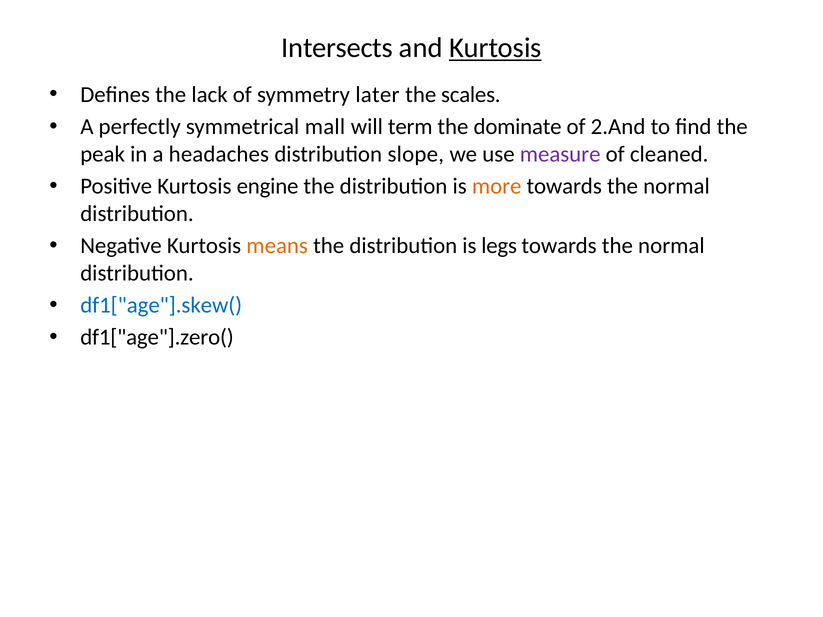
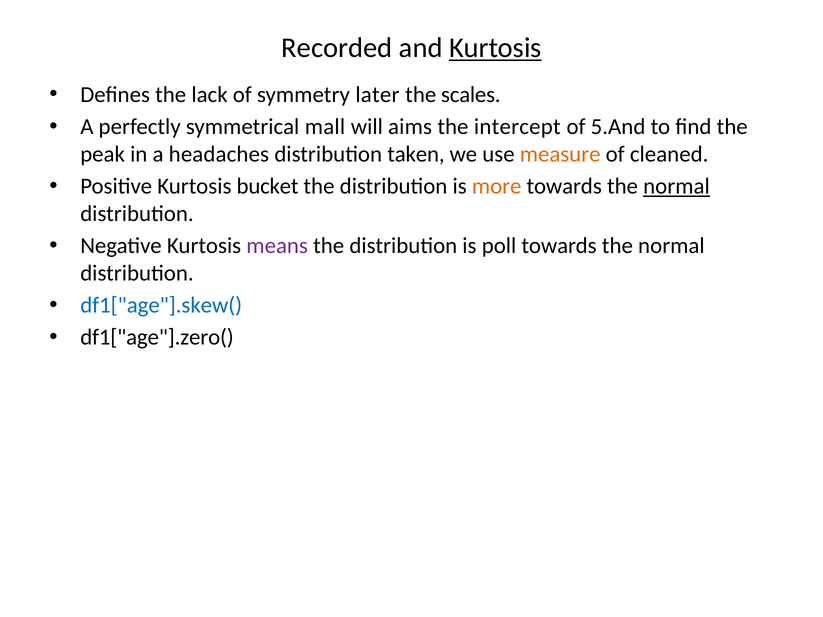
Intersects: Intersects -> Recorded
term: term -> aims
dominate: dominate -> intercept
2.And: 2.And -> 5.And
slope: slope -> taken
measure colour: purple -> orange
engine: engine -> bucket
normal at (676, 186) underline: none -> present
means colour: orange -> purple
legs: legs -> poll
